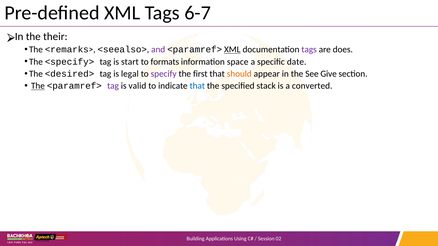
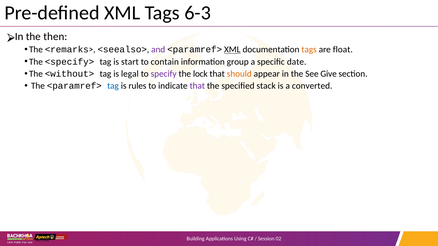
6-7: 6-7 -> 6-3
their: their -> then
tags at (309, 50) colour: purple -> orange
does: does -> float
formats: formats -> contain
space: space -> group
<desired>: <desired> -> <without>
first: first -> lock
The at (38, 86) underline: present -> none
tag at (113, 86) colour: purple -> blue
valid: valid -> rules
that at (197, 86) colour: blue -> purple
